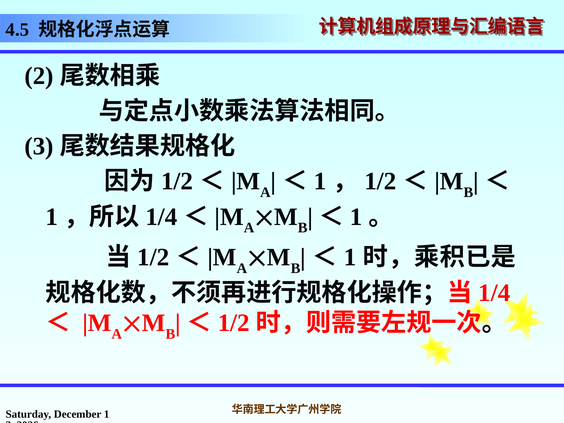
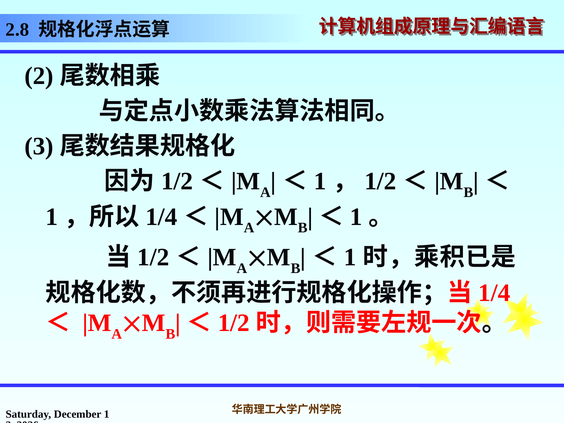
4.5: 4.5 -> 2.8
